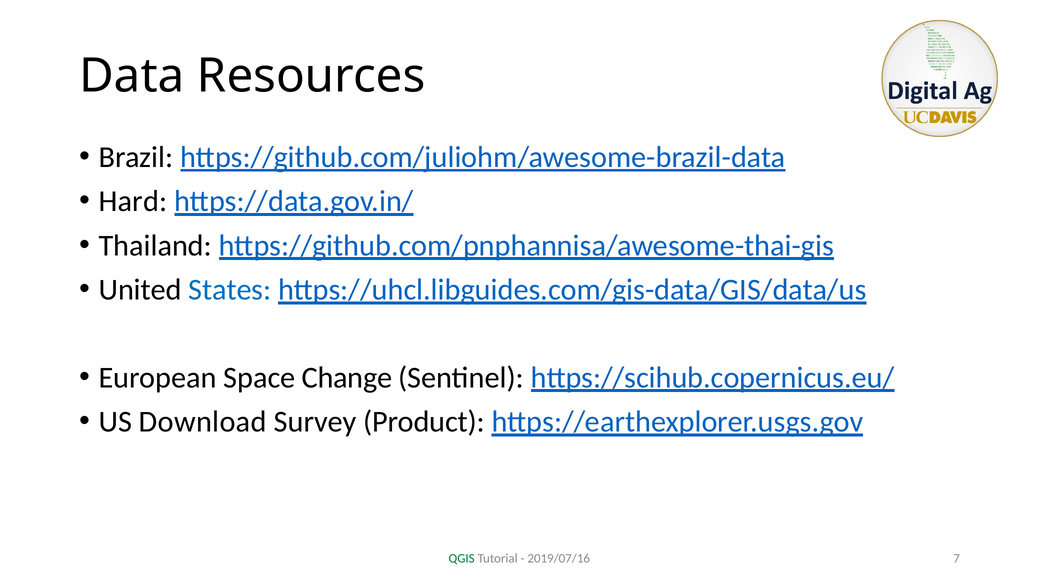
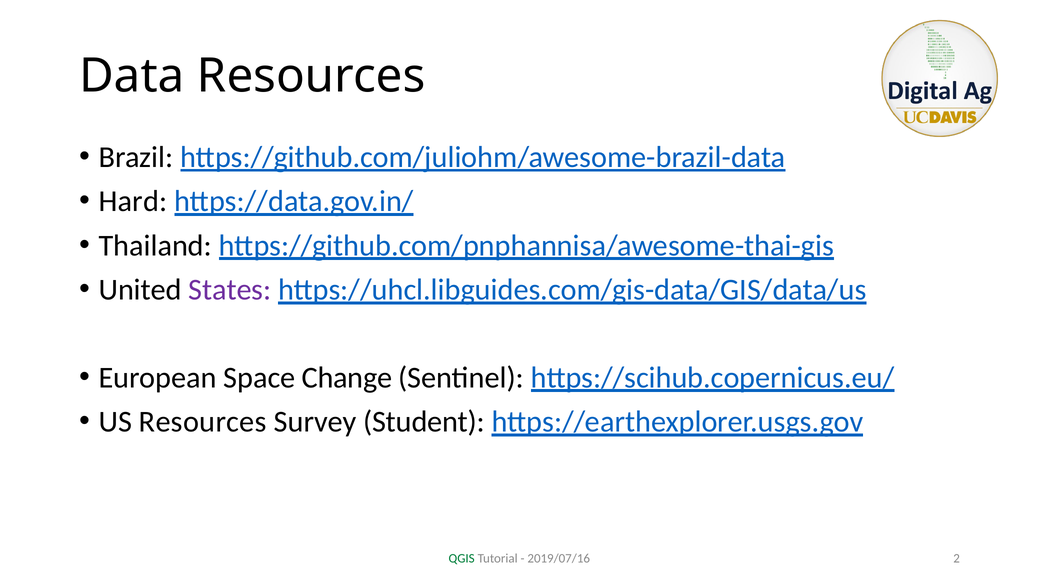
States colour: blue -> purple
US Download: Download -> Resources
Product: Product -> Student
7: 7 -> 2
